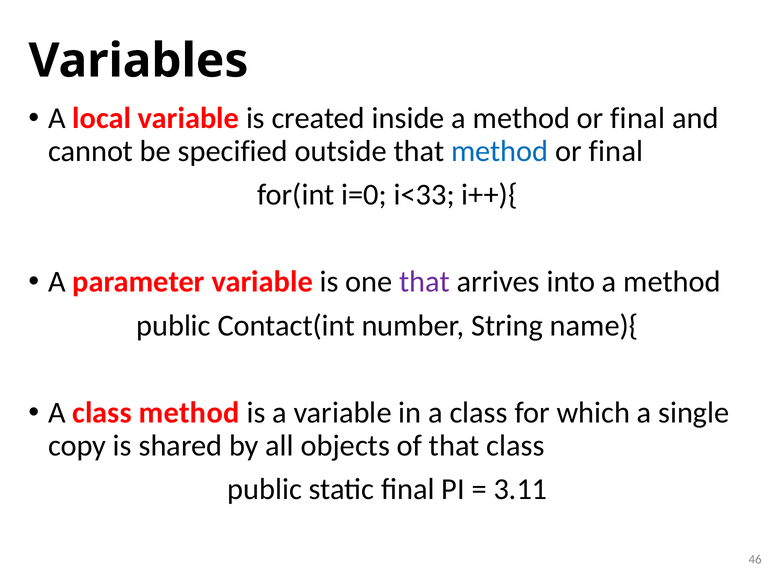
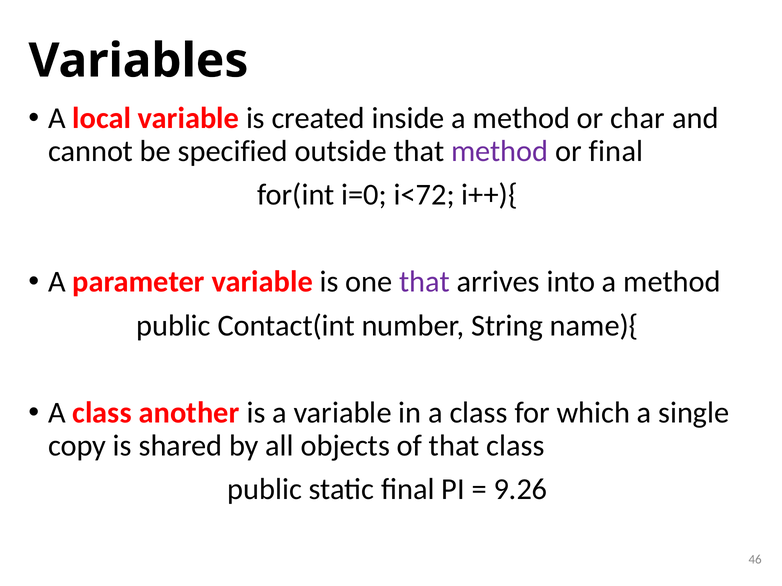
a method or final: final -> char
method at (500, 151) colour: blue -> purple
i<33: i<33 -> i<72
class method: method -> another
3.11: 3.11 -> 9.26
